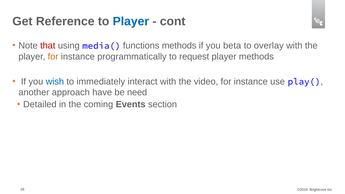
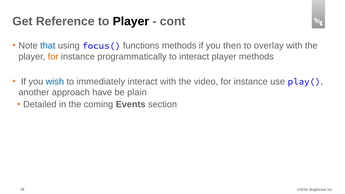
Player at (131, 21) colour: blue -> black
that colour: red -> blue
media(: media( -> focus(
beta: beta -> then
to request: request -> interact
need: need -> plain
